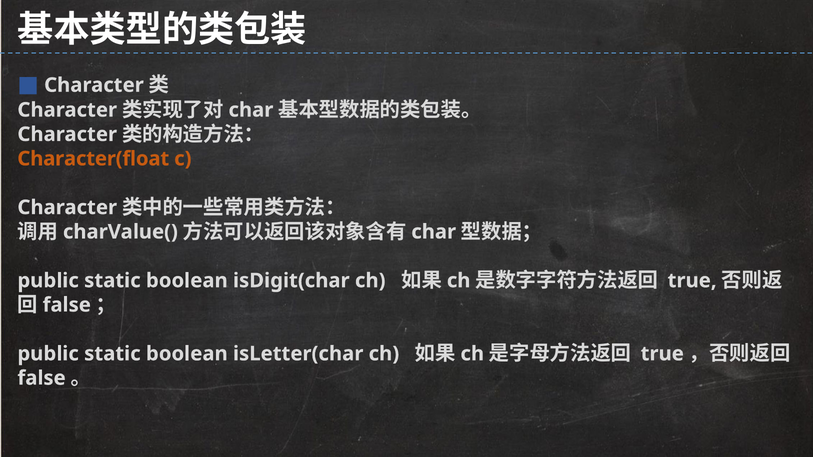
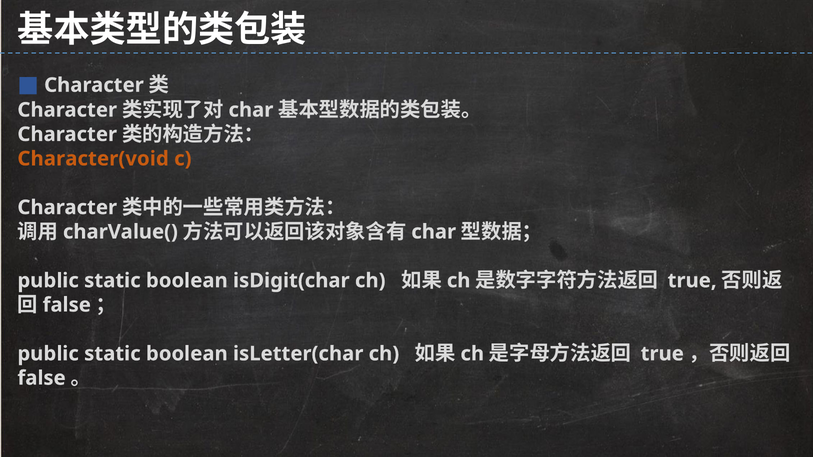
Character(float: Character(float -> Character(void
